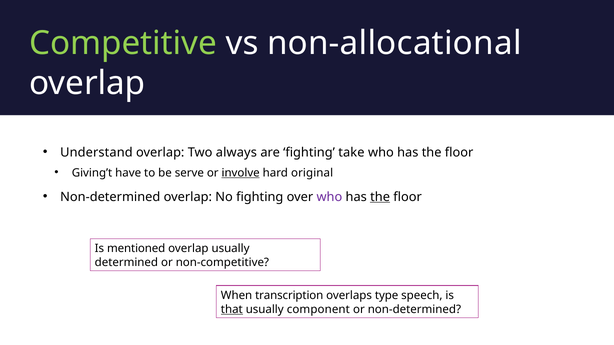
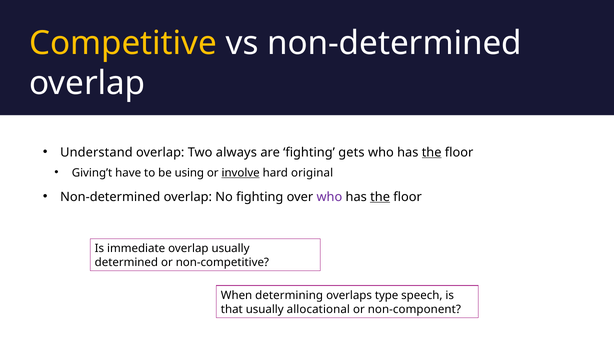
Competitive colour: light green -> yellow
vs non-allocational: non-allocational -> non-determined
take: take -> gets
the at (432, 152) underline: none -> present
serve: serve -> using
mentioned: mentioned -> immediate
transcription: transcription -> determining
that underline: present -> none
component: component -> allocational
or non-determined: non-determined -> non-component
